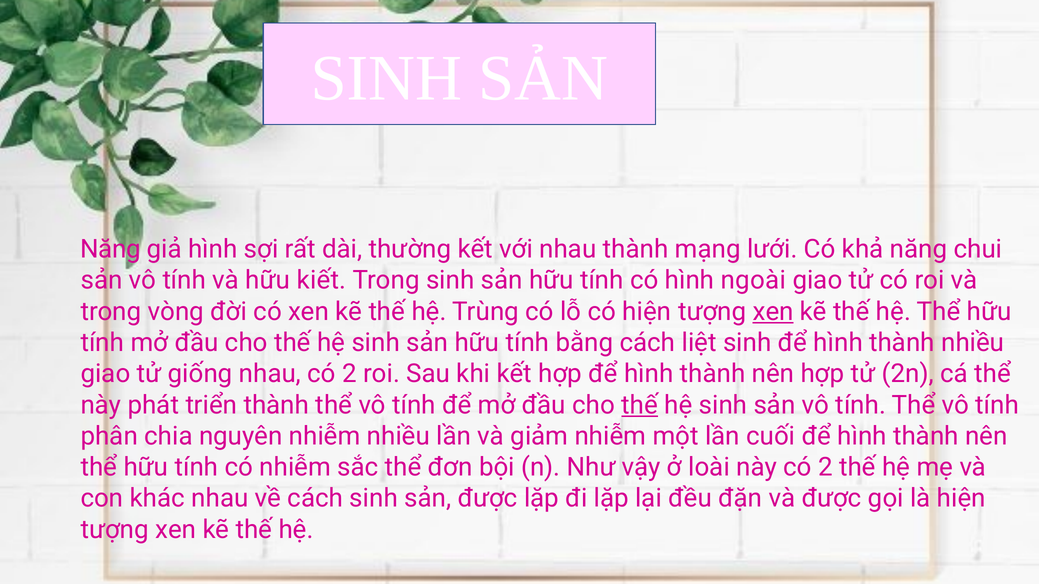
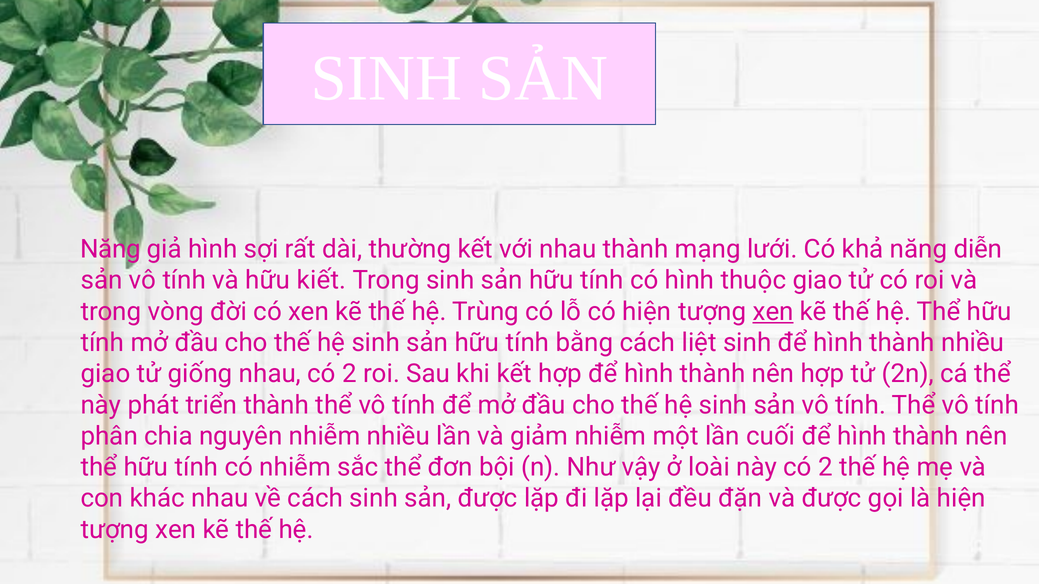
chui: chui -> diễn
ngoài: ngoài -> thuộc
thế at (640, 405) underline: present -> none
